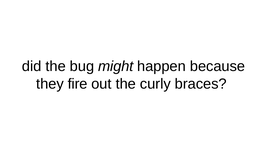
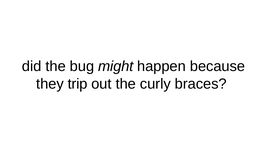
fire: fire -> trip
